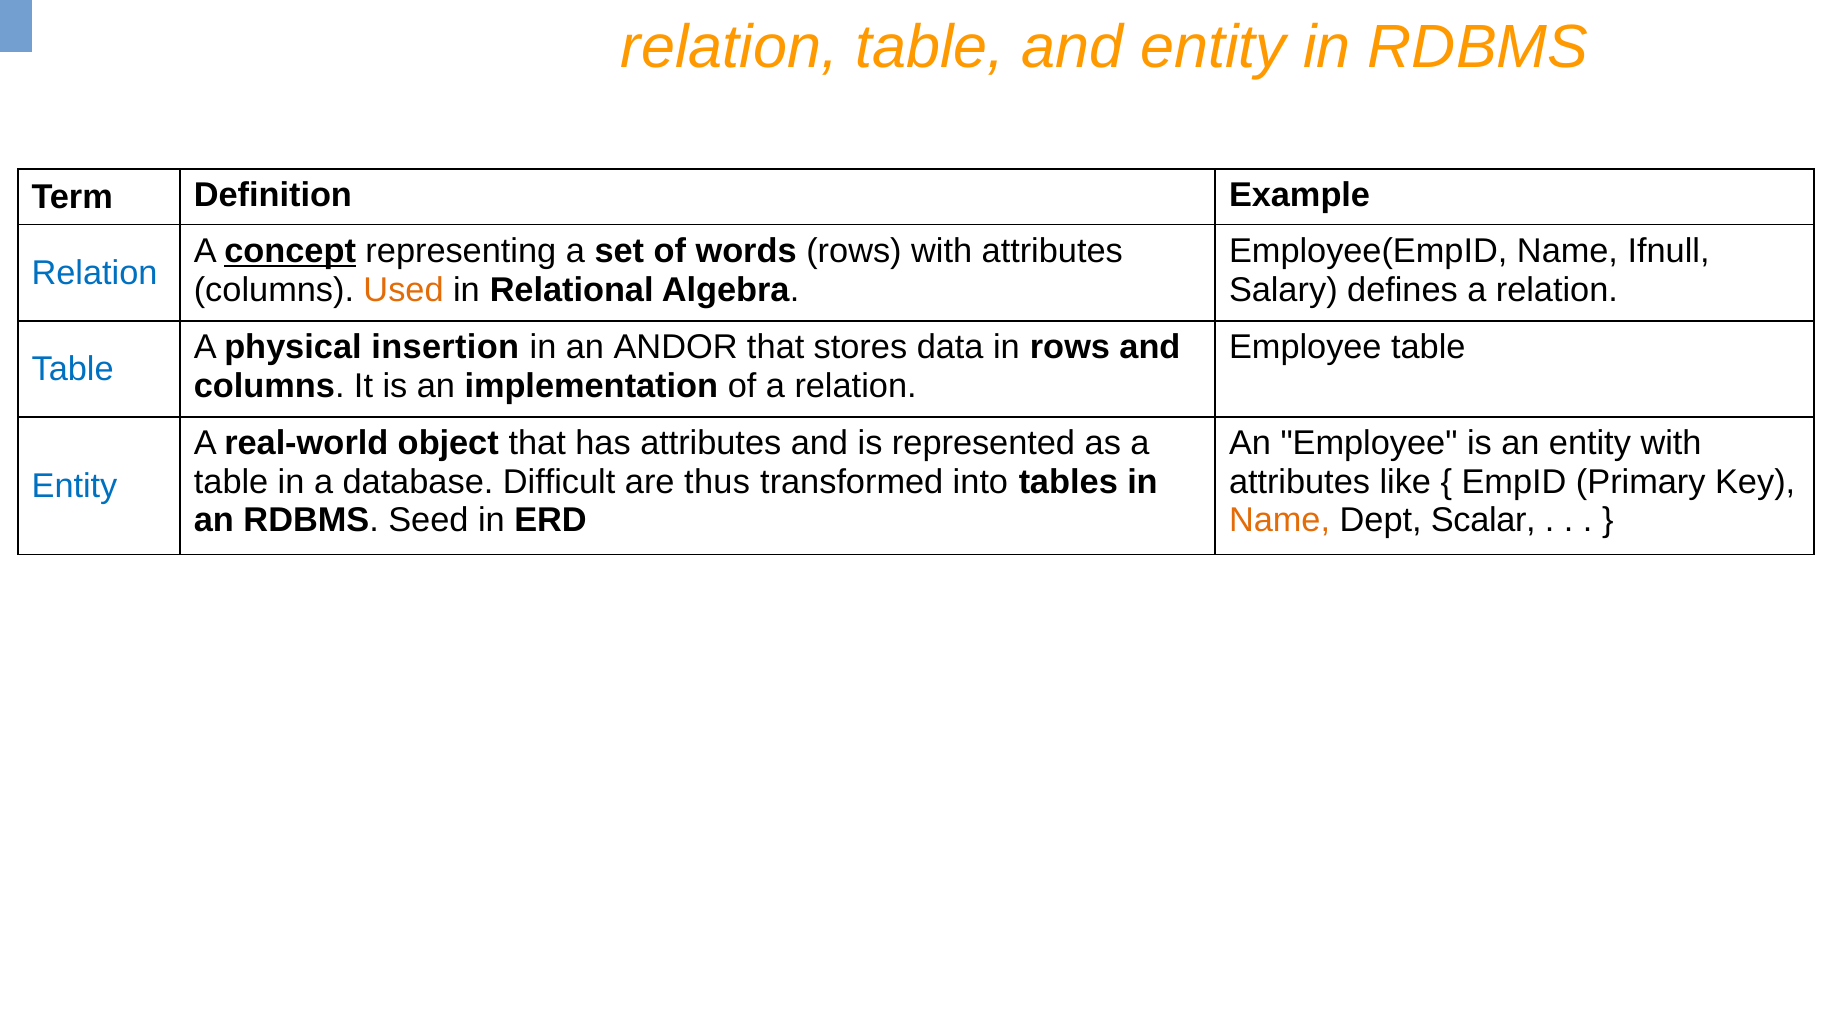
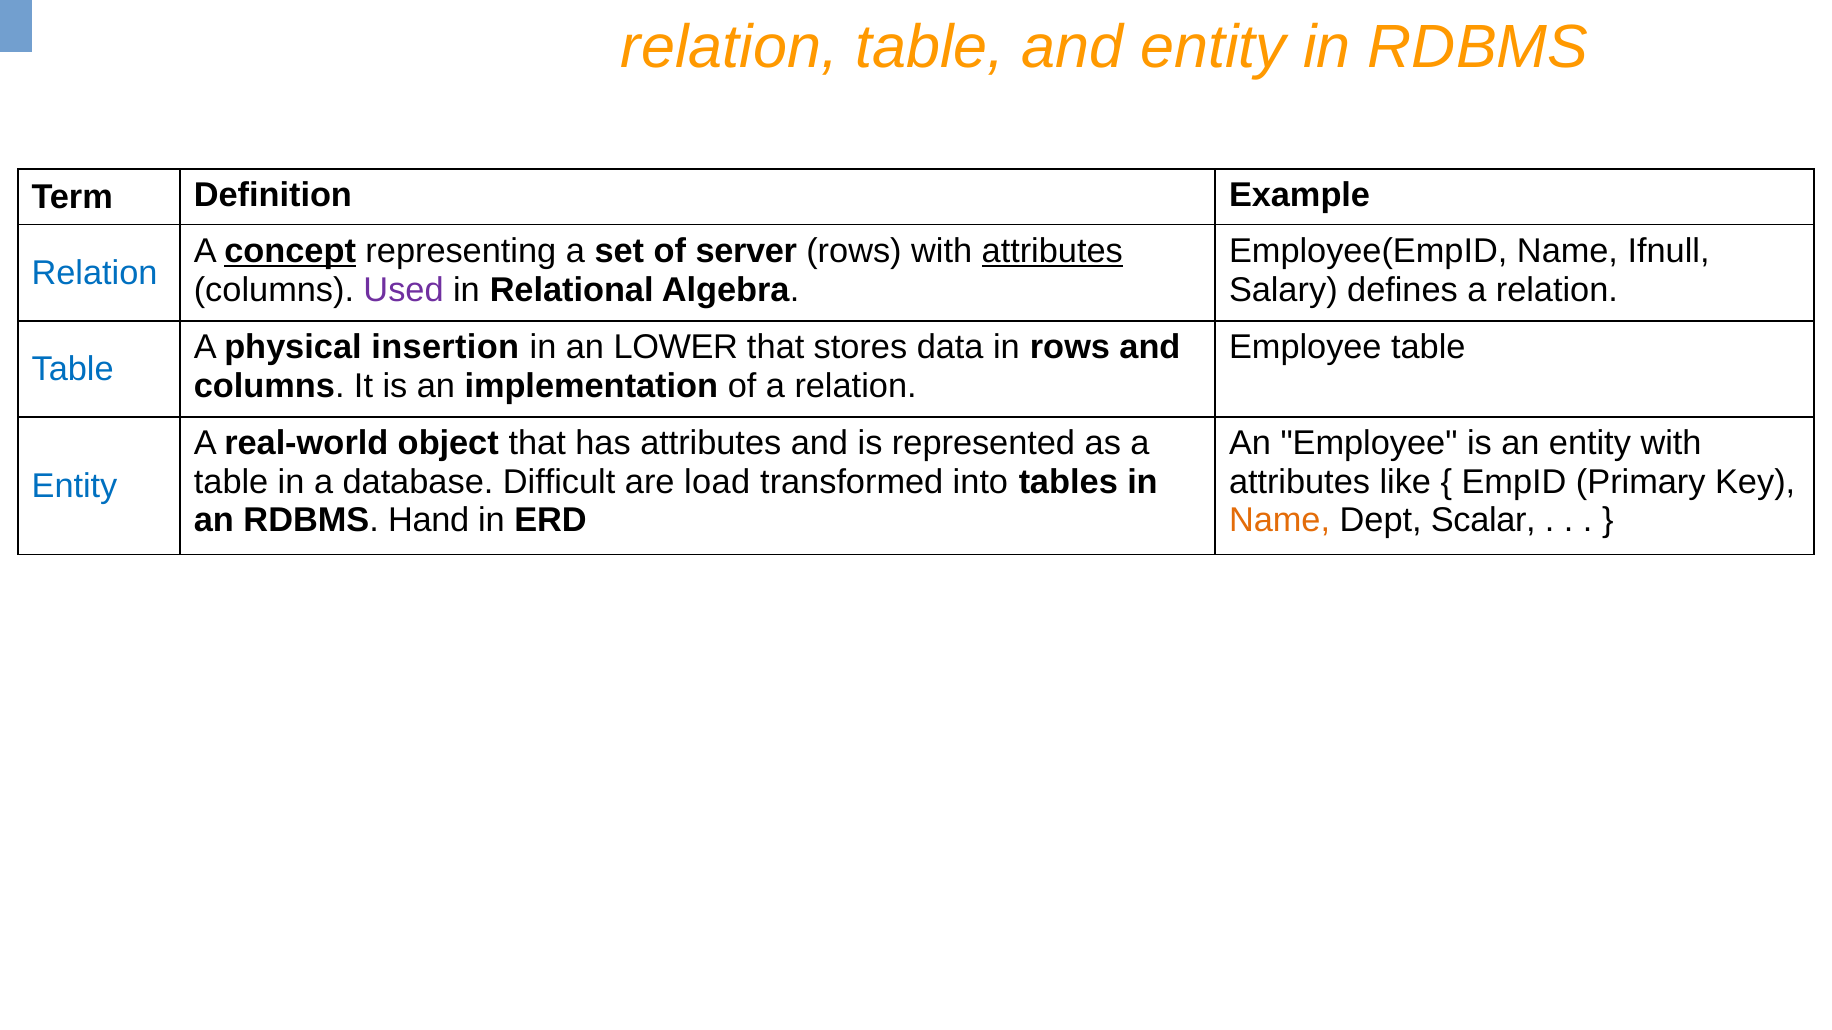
words: words -> server
attributes at (1052, 251) underline: none -> present
Used colour: orange -> purple
ANDOR: ANDOR -> LOWER
thus: thus -> load
Seed: Seed -> Hand
